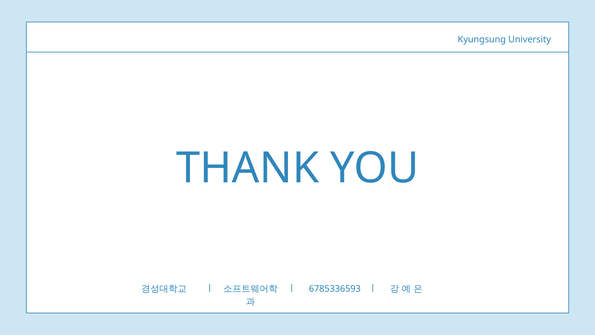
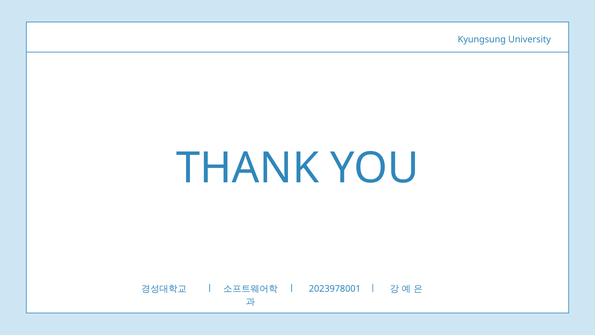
6785336593: 6785336593 -> 2023978001
